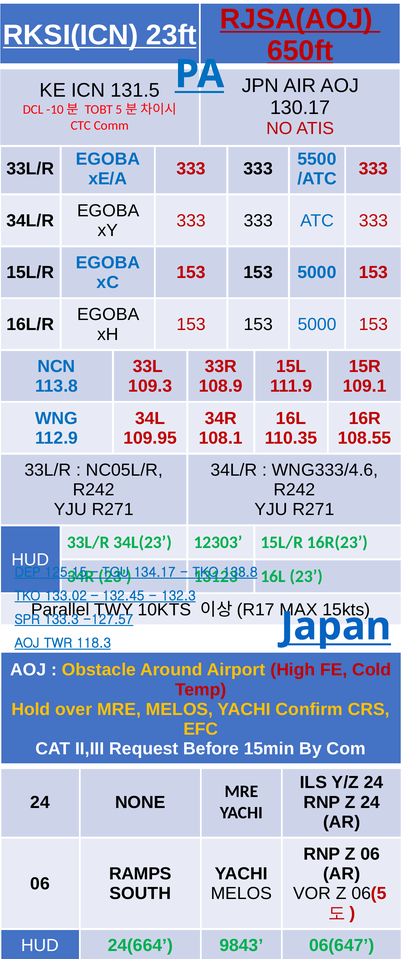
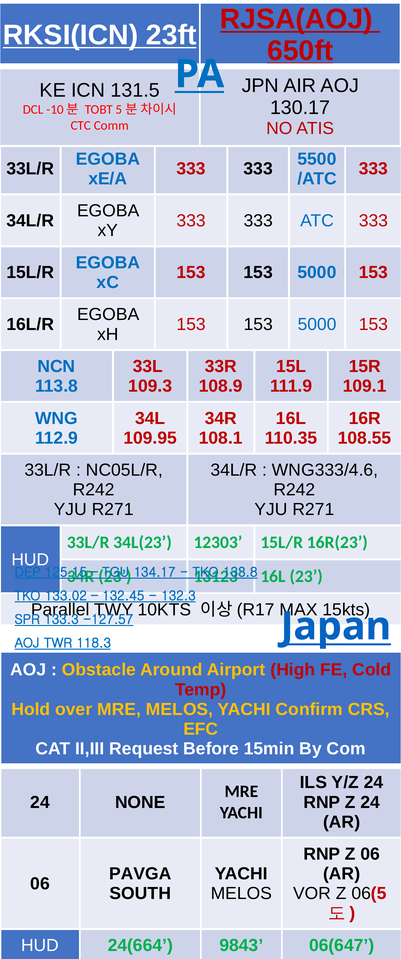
RAMPS: RAMPS -> PAVGA
